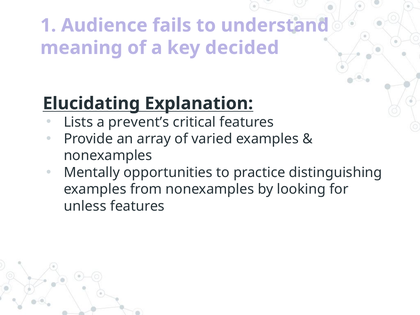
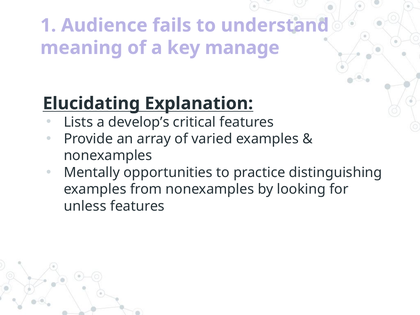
decided: decided -> manage
prevent’s: prevent’s -> develop’s
